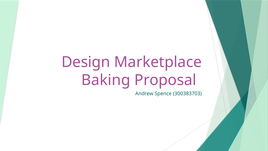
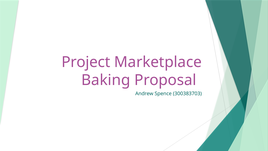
Design: Design -> Project
